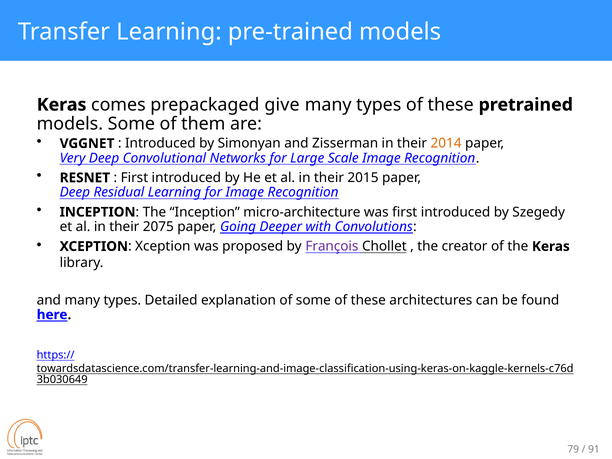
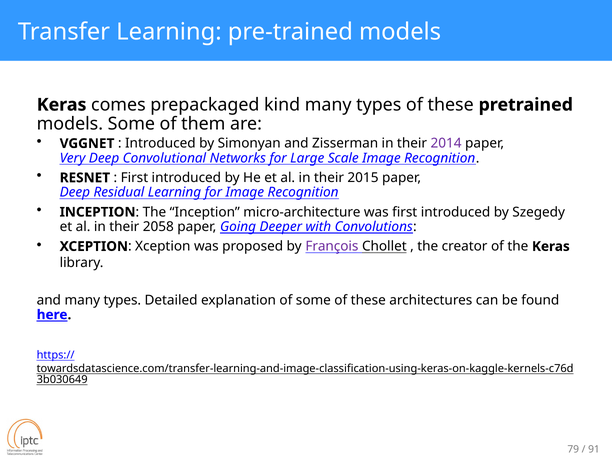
give: give -> kind
2014 colour: orange -> purple
2075: 2075 -> 2058
